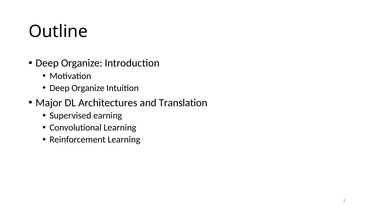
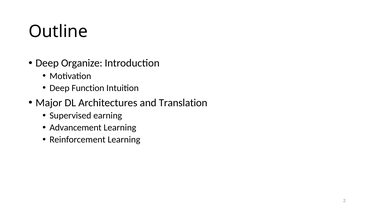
Organize at (88, 88): Organize -> Function
Convolutional: Convolutional -> Advancement
